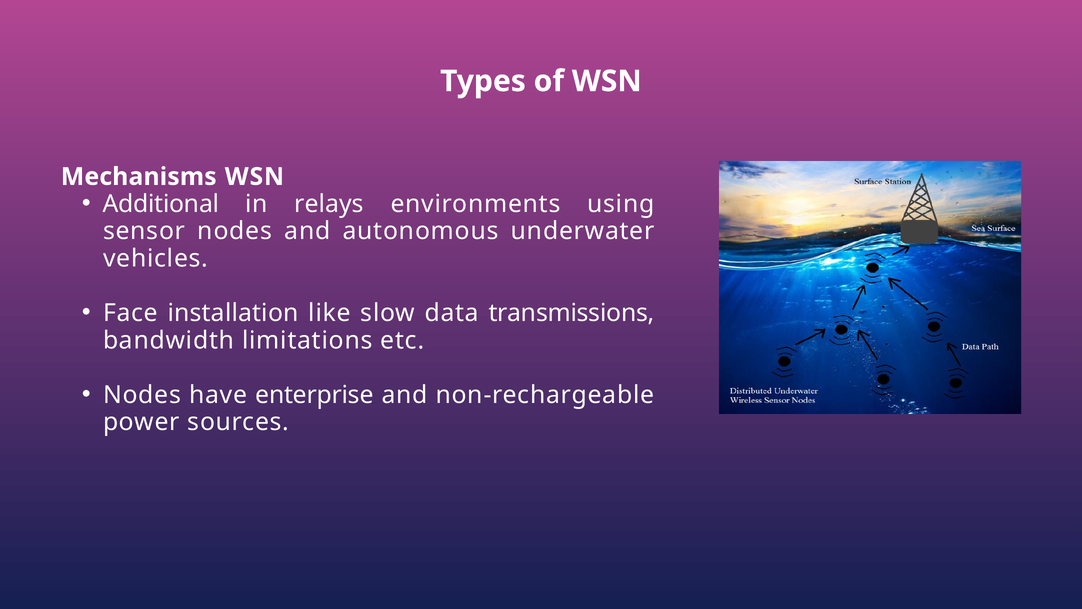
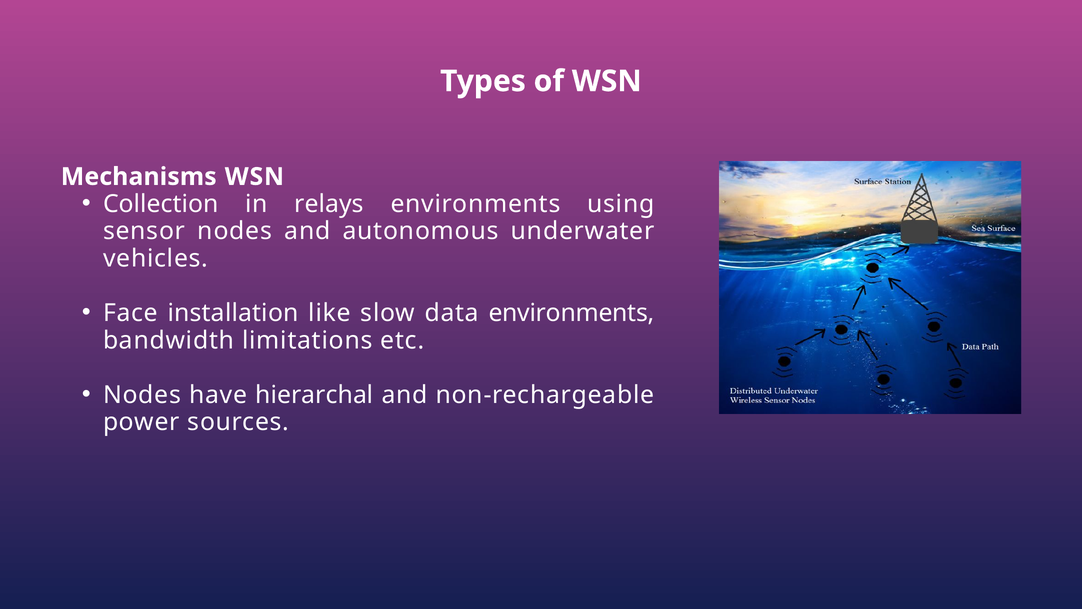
Additional: Additional -> Collection
data transmissions: transmissions -> environments
enterprise: enterprise -> hierarchal
